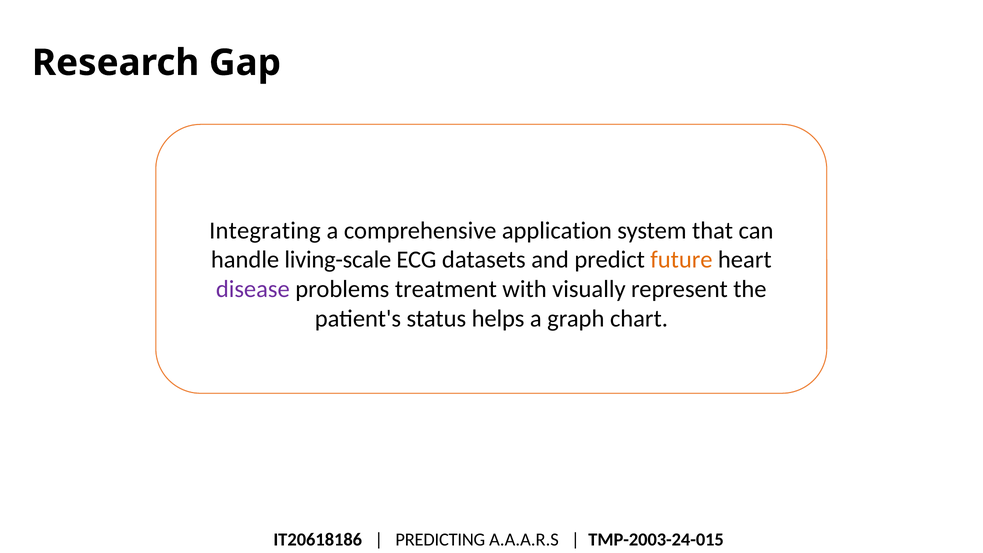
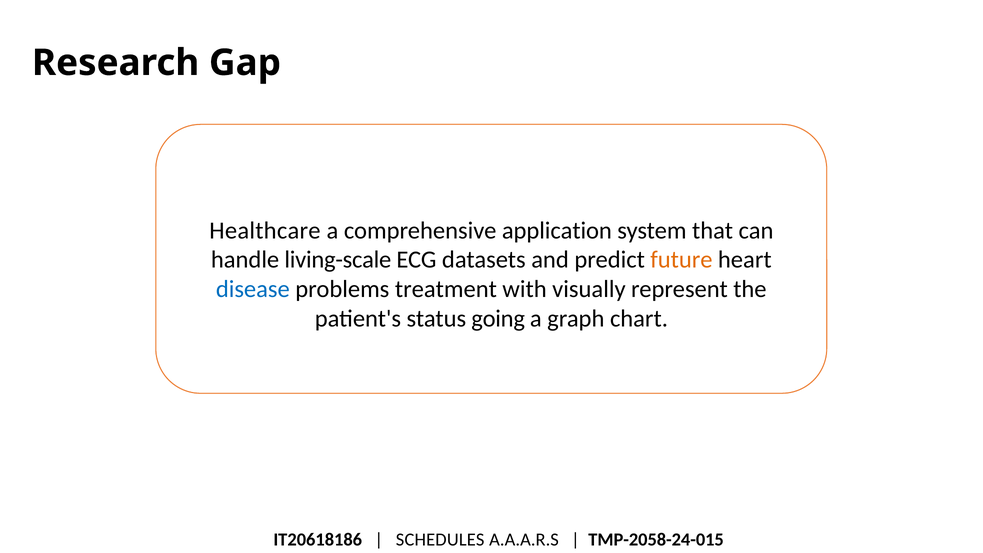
Integrating: Integrating -> Healthcare
disease colour: purple -> blue
helps: helps -> going
PREDICTING: PREDICTING -> SCHEDULES
TMP-2003-24-015: TMP-2003-24-015 -> TMP-2058-24-015
